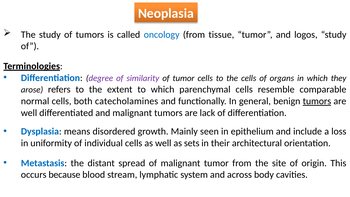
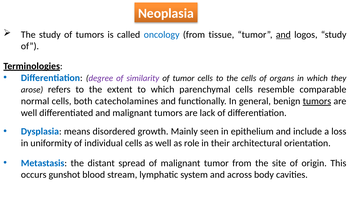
and at (283, 35) underline: none -> present
sets: sets -> role
because: because -> gunshot
